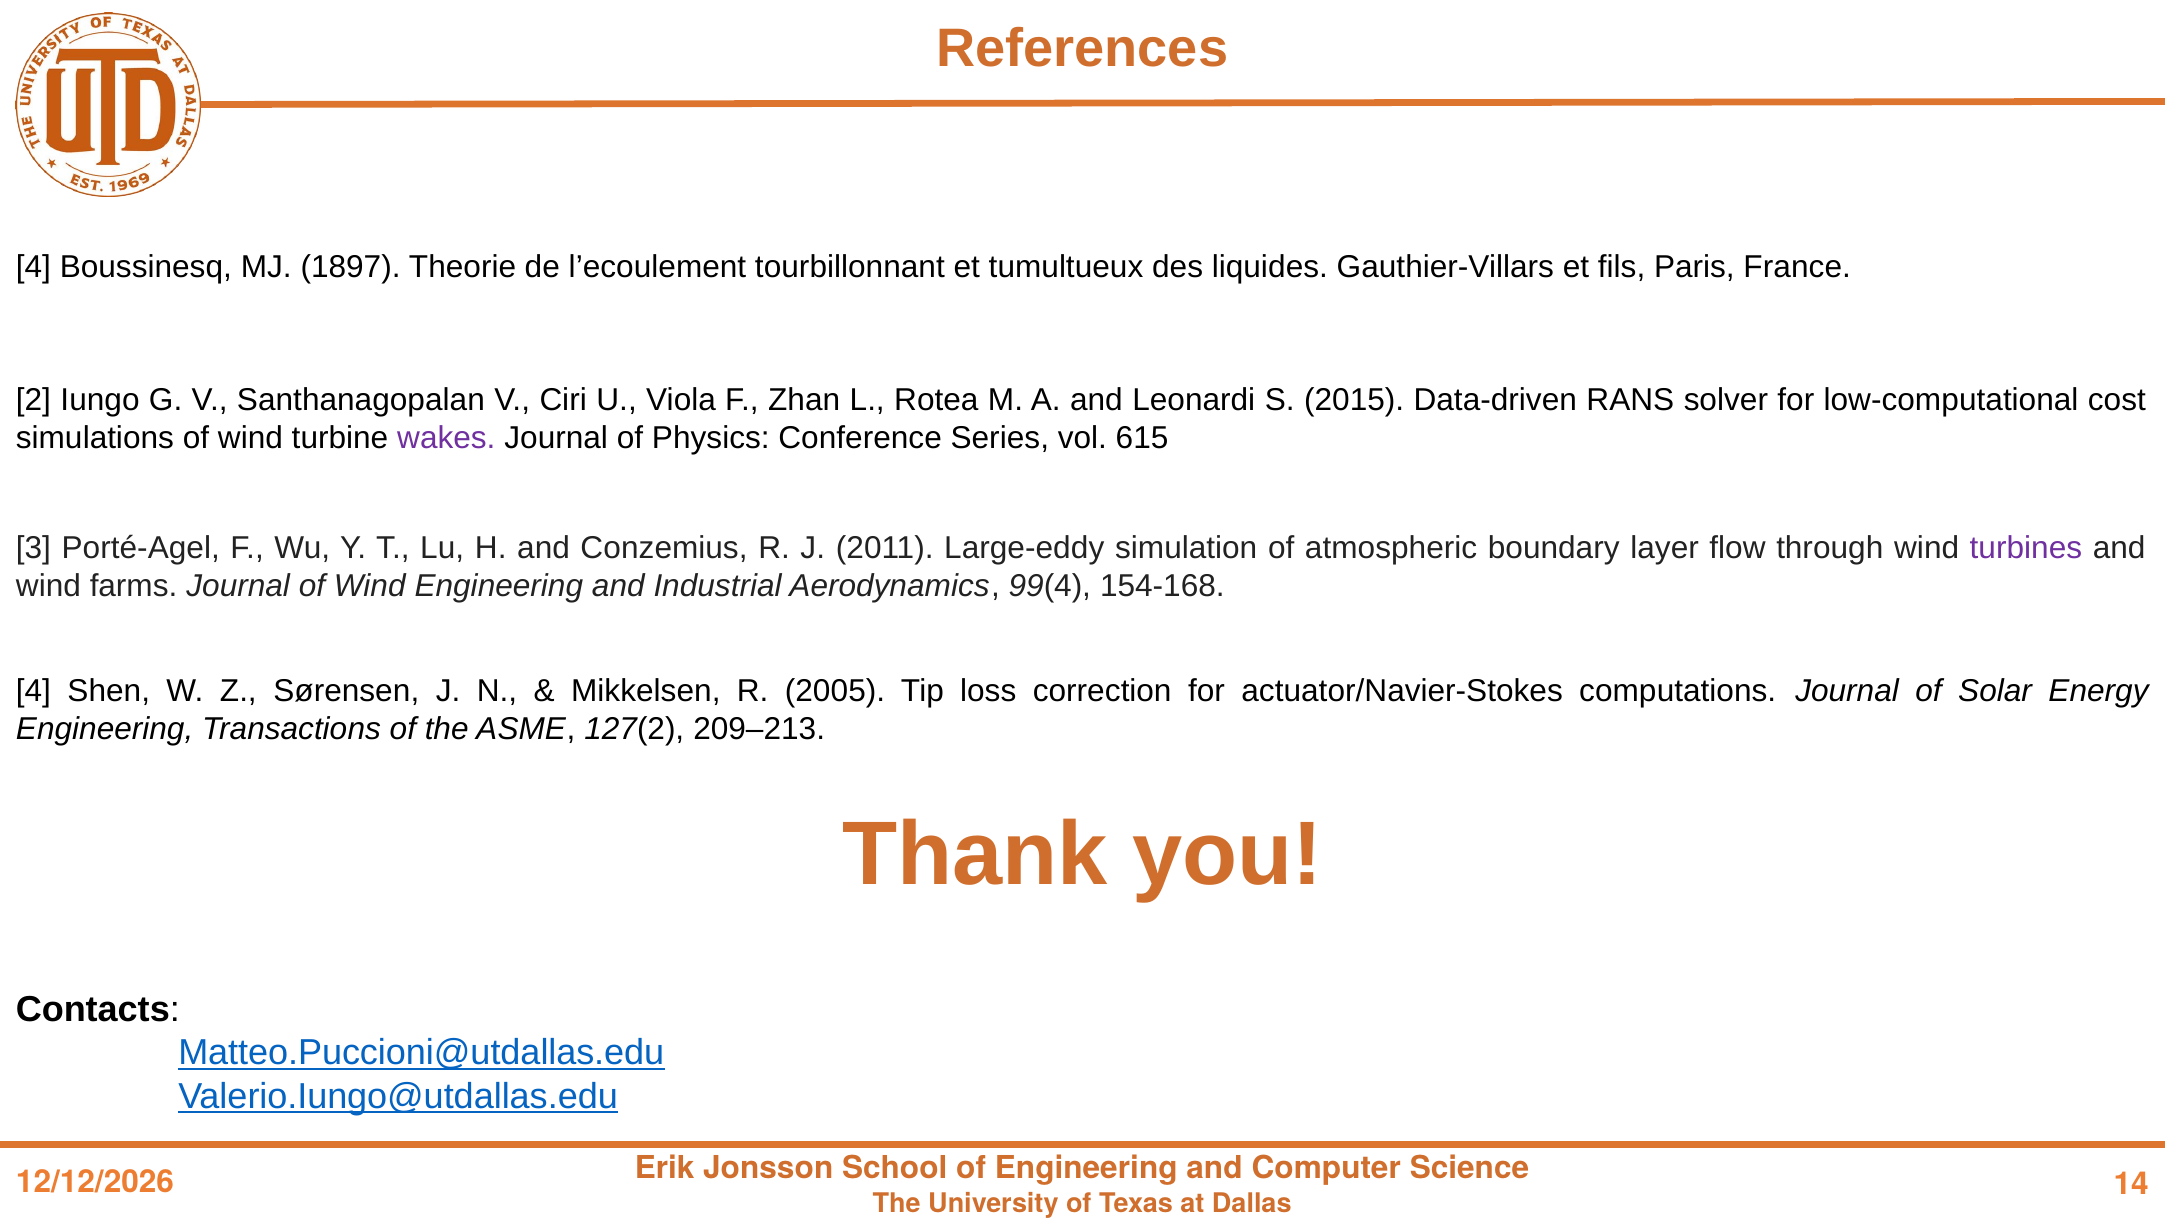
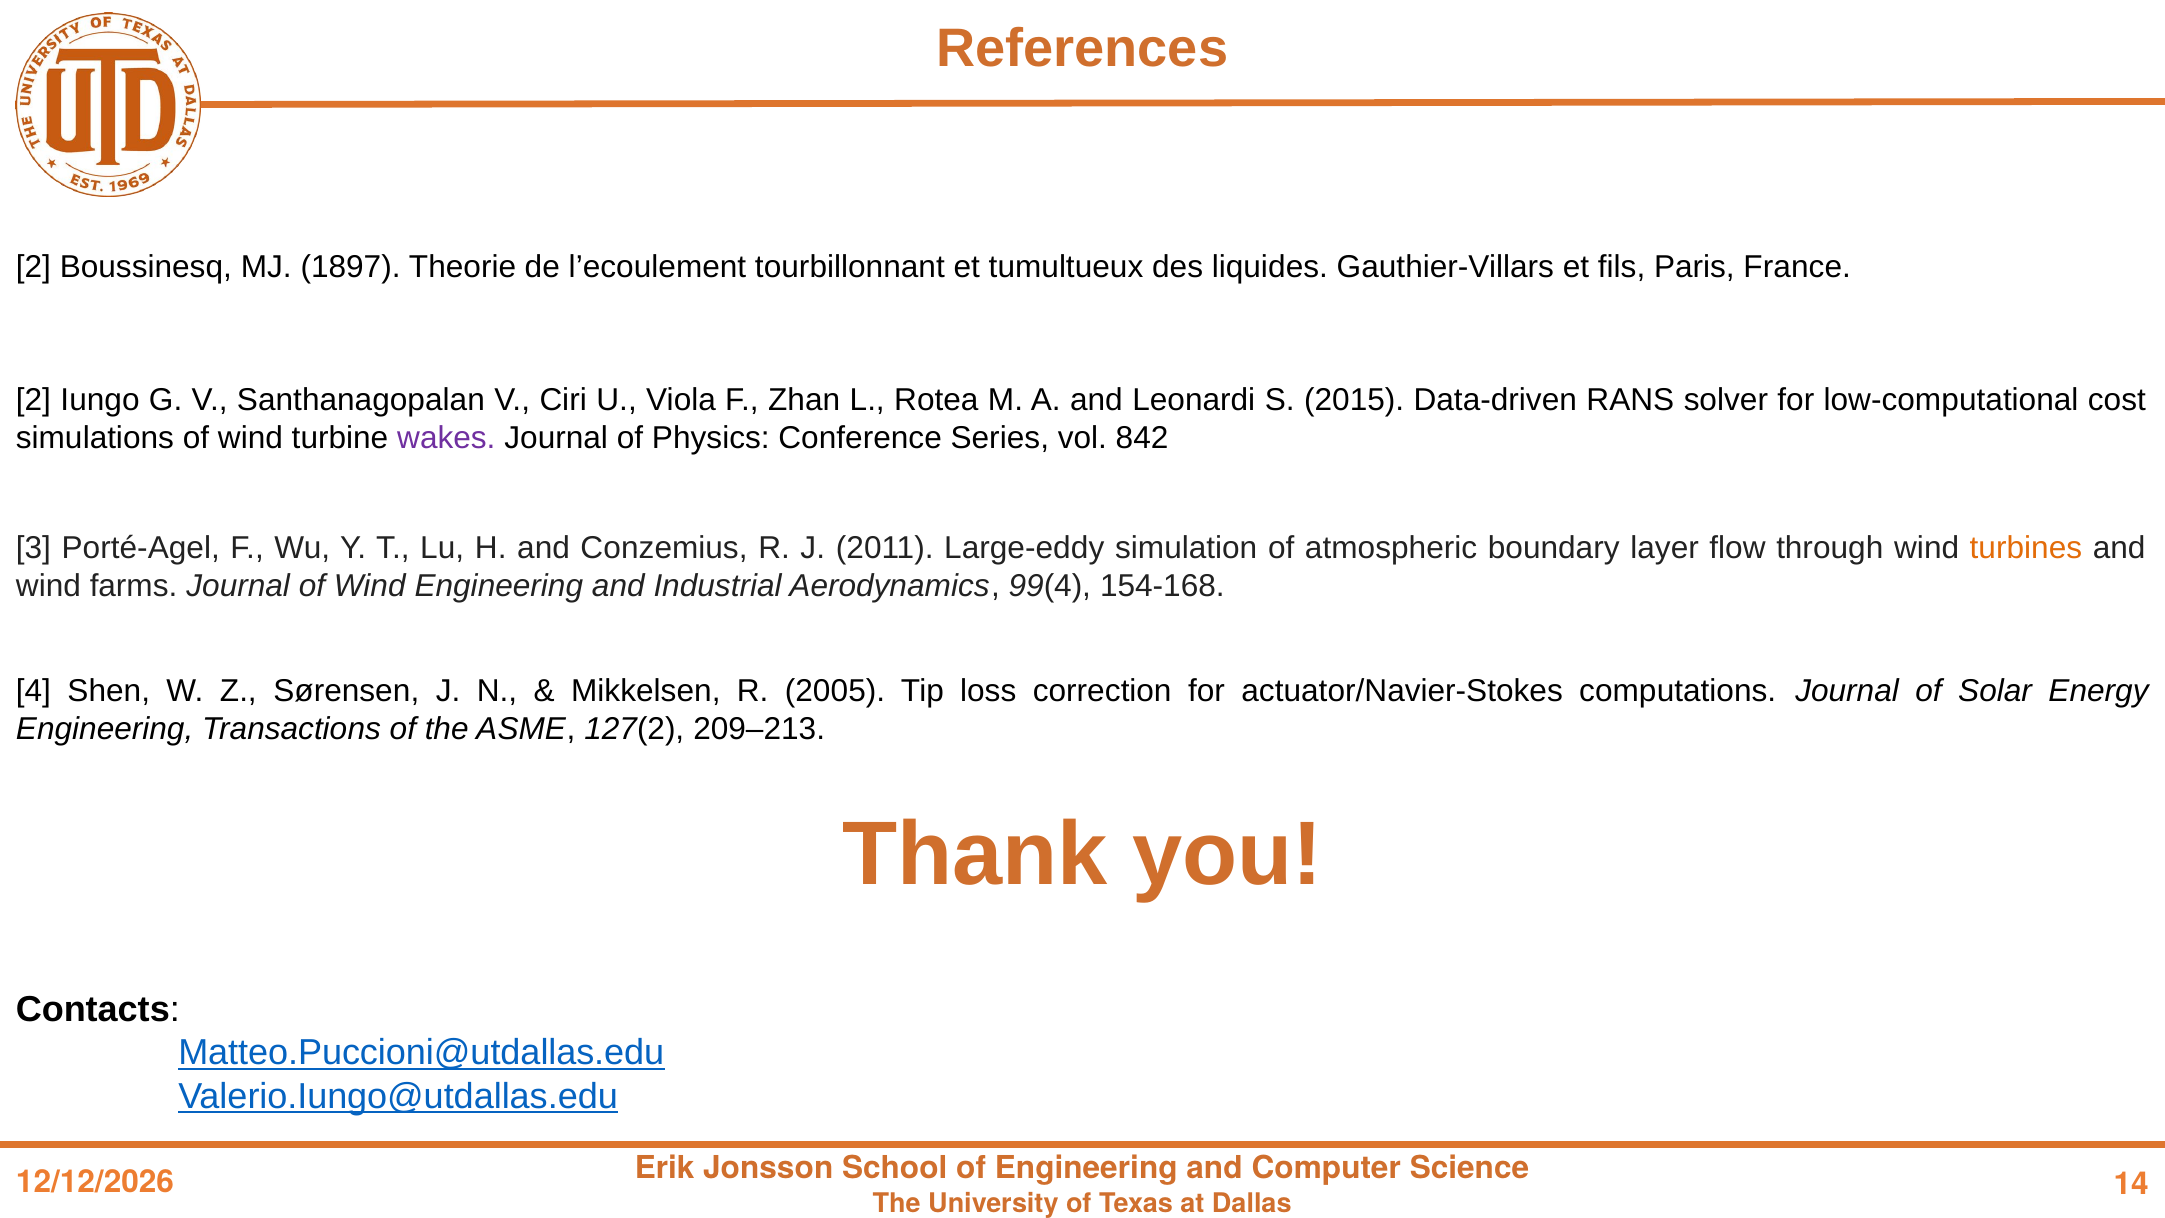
4 at (33, 267): 4 -> 2
615: 615 -> 842
turbines colour: purple -> orange
